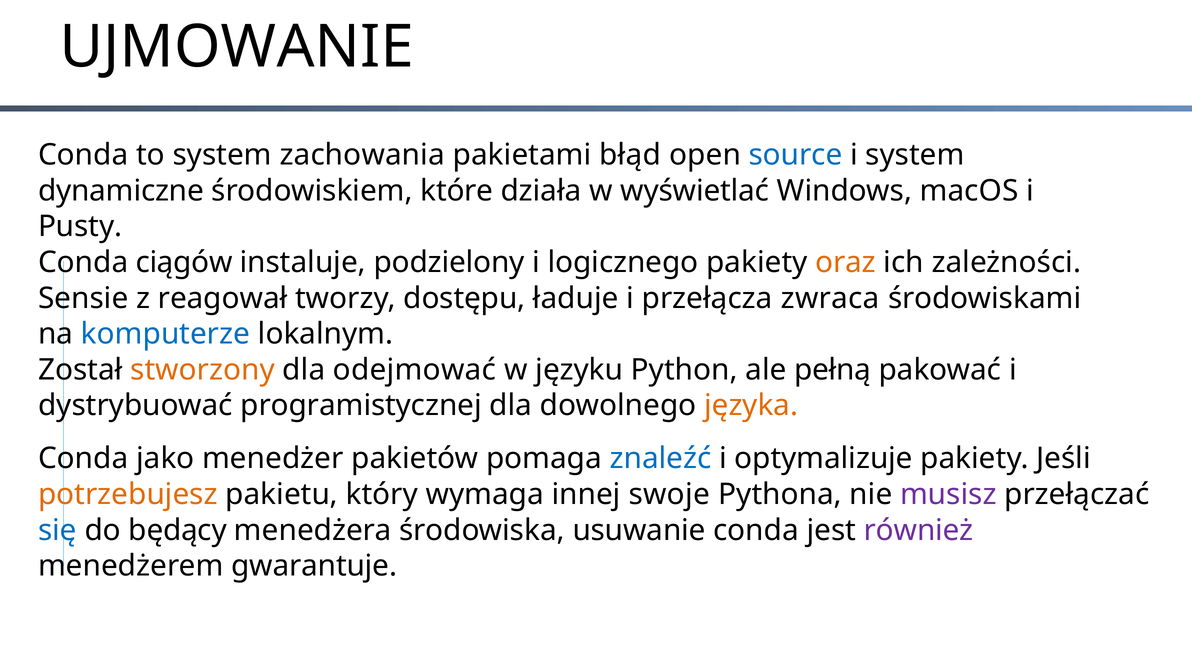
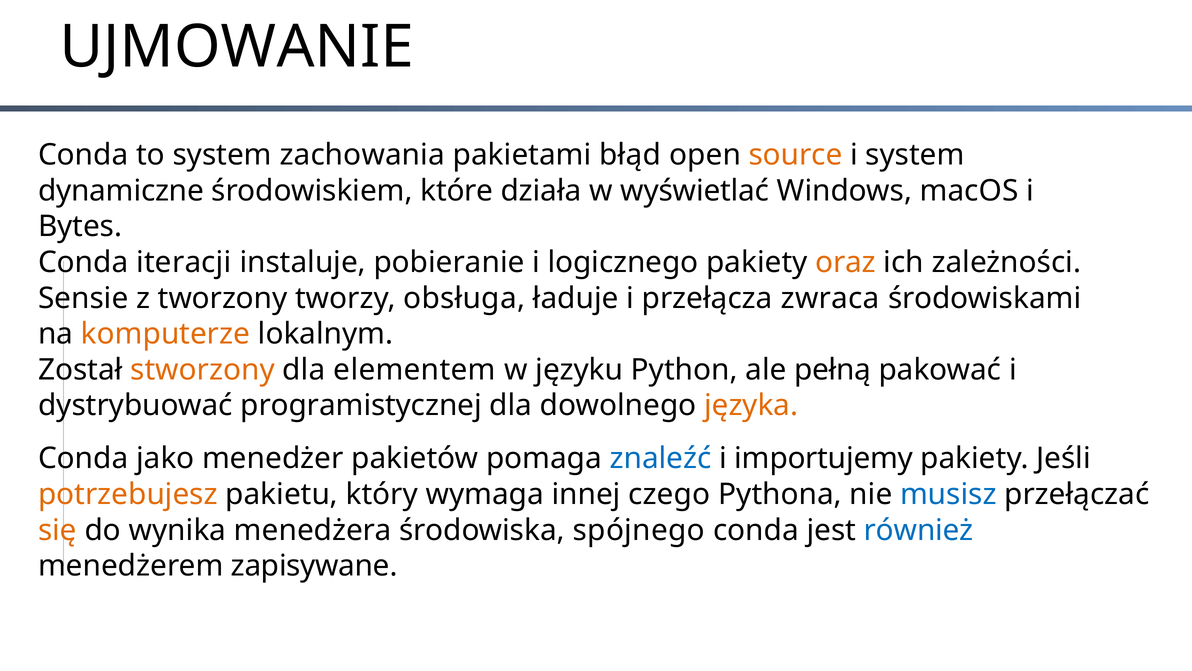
source colour: blue -> orange
Pusty: Pusty -> Bytes
ciągów: ciągów -> iteracji
podzielony: podzielony -> pobieranie
reagował: reagował -> tworzony
dostępu: dostępu -> obsługa
komputerze colour: blue -> orange
odejmować: odejmować -> elementem
optymalizuje: optymalizuje -> importujemy
swoje: swoje -> czego
musisz colour: purple -> blue
się colour: blue -> orange
będący: będący -> wynika
usuwanie: usuwanie -> spójnego
również colour: purple -> blue
gwarantuje: gwarantuje -> zapisywane
